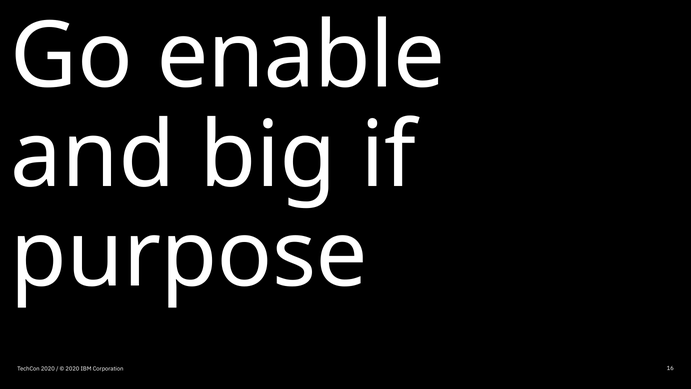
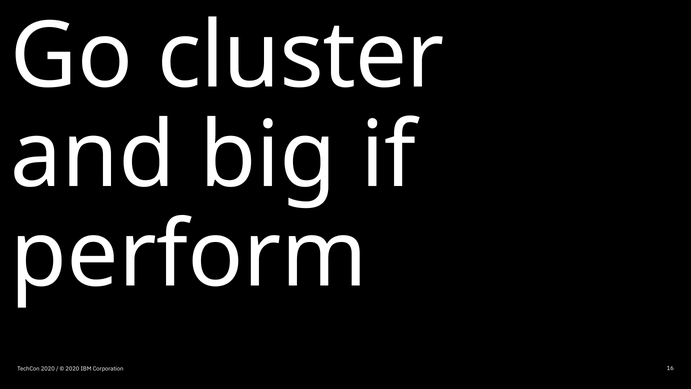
enable: enable -> cluster
purpose: purpose -> perform
